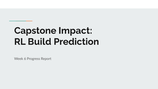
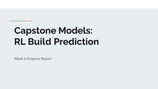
Impact: Impact -> Models
